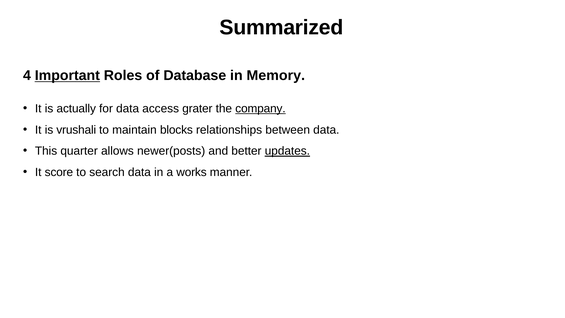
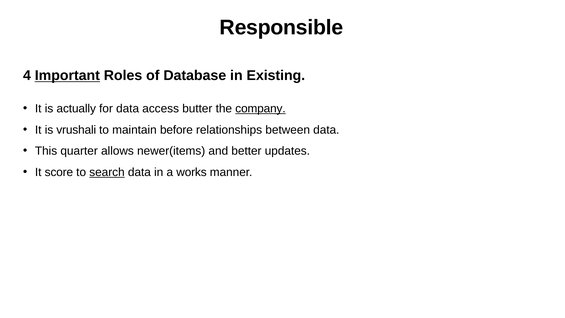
Summarized: Summarized -> Responsible
Memory: Memory -> Existing
grater: grater -> butter
blocks: blocks -> before
newer(posts: newer(posts -> newer(items
updates underline: present -> none
search underline: none -> present
